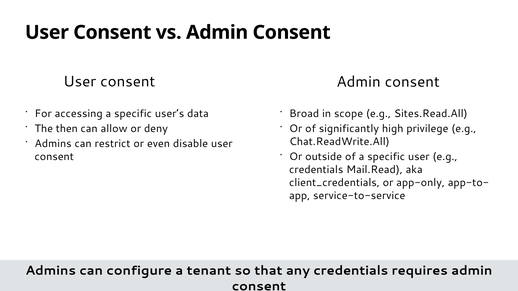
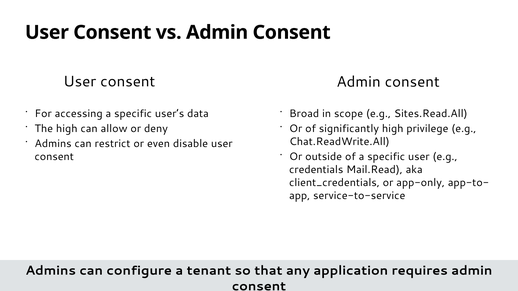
The then: then -> high
any credentials: credentials -> application
